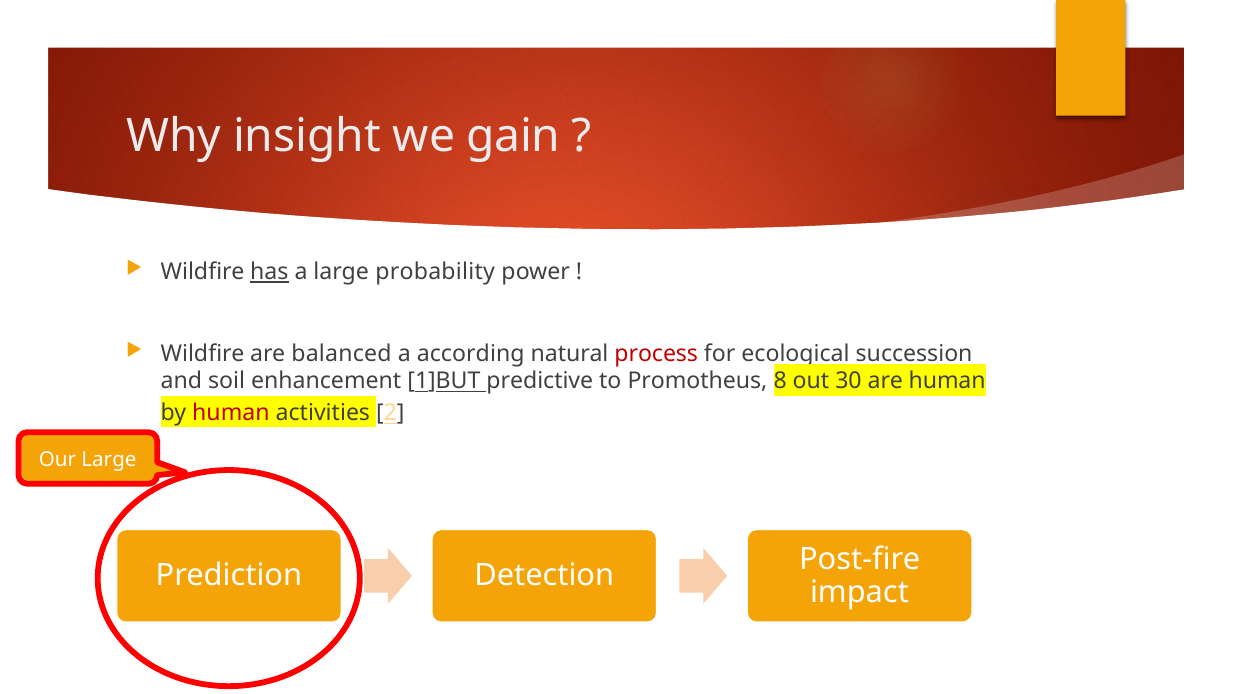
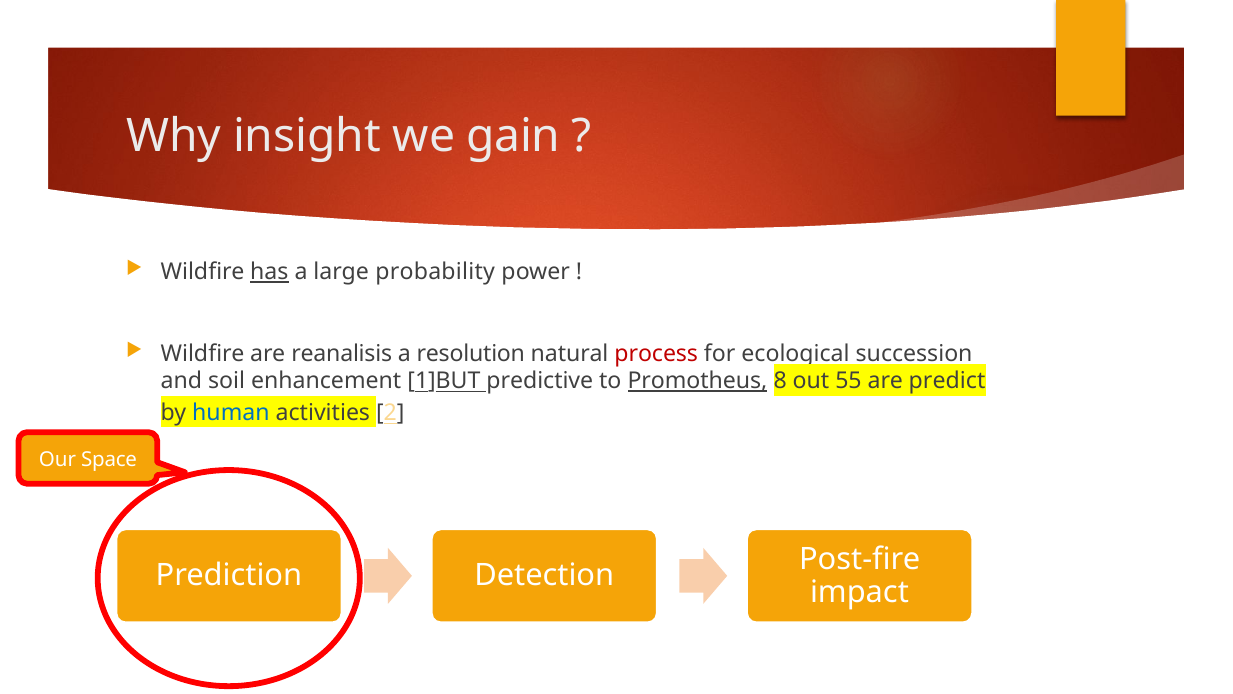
balanced: balanced -> reanalisis
according: according -> resolution
Promotheus underline: none -> present
30: 30 -> 55
are human: human -> predict
human at (231, 412) colour: red -> blue
Our Large: Large -> Space
